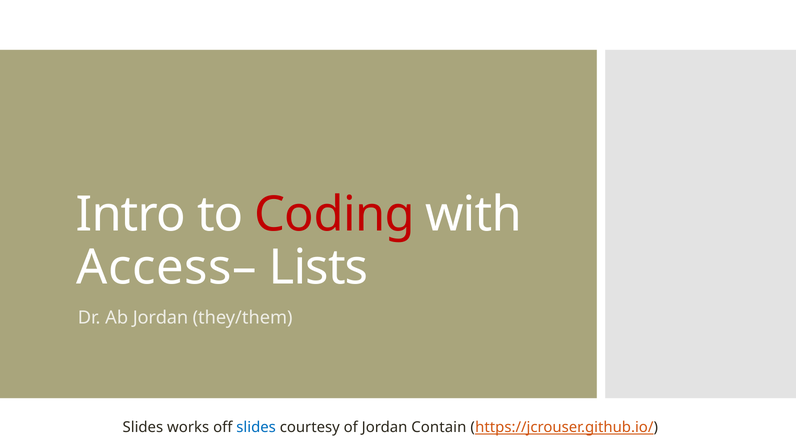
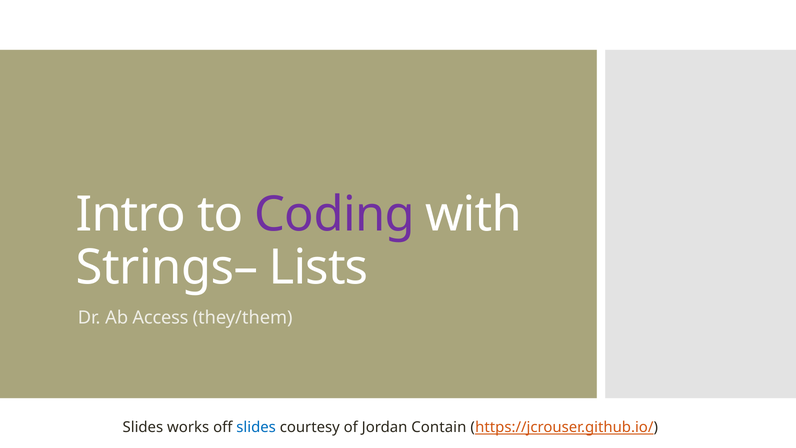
Coding colour: red -> purple
Access–: Access– -> Strings–
Ab Jordan: Jordan -> Access
